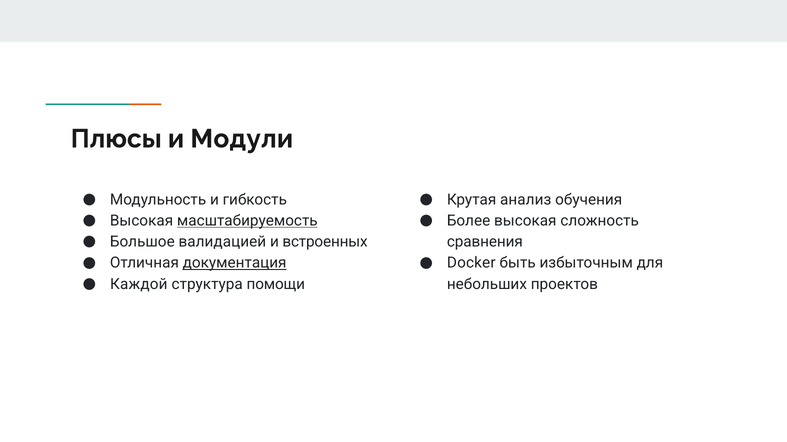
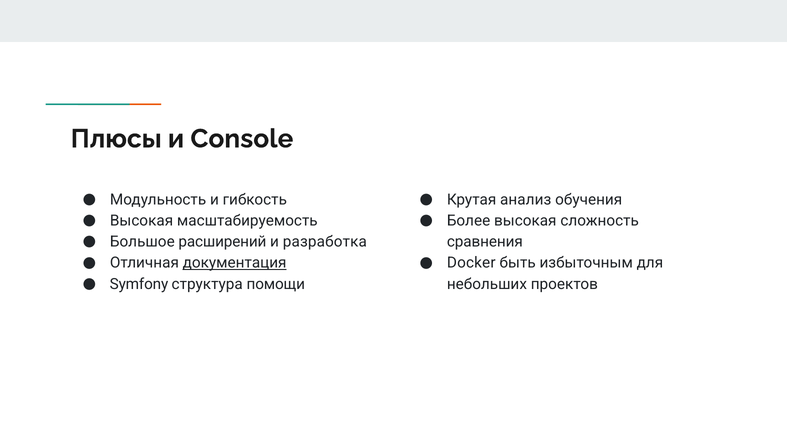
Модули: Модули -> Console
масштабируемость underline: present -> none
валидацией: валидацией -> расширений
встроенных: встроенных -> разработка
Каждой: Каждой -> Symfony
